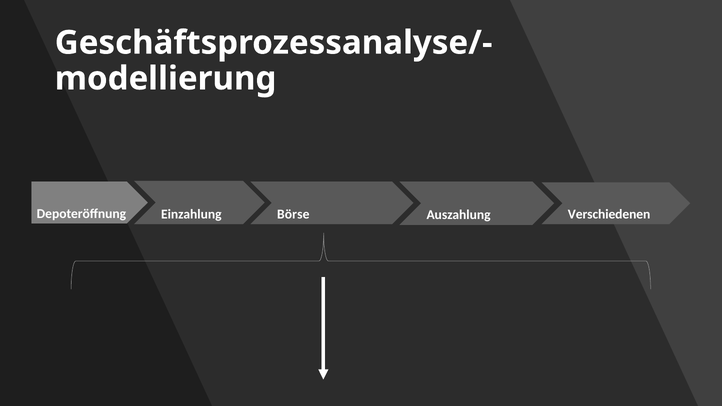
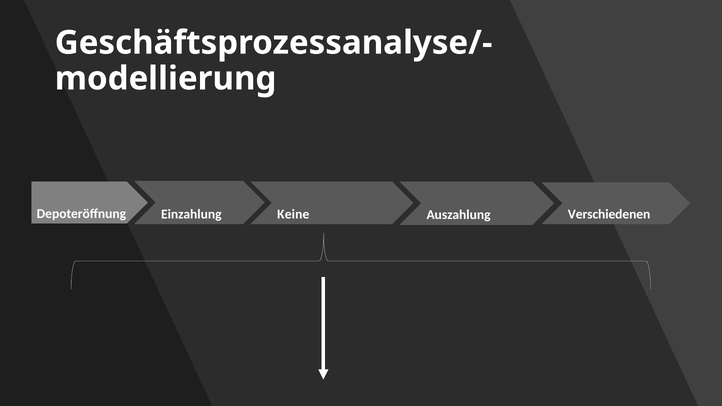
Börse: Börse -> Keine
